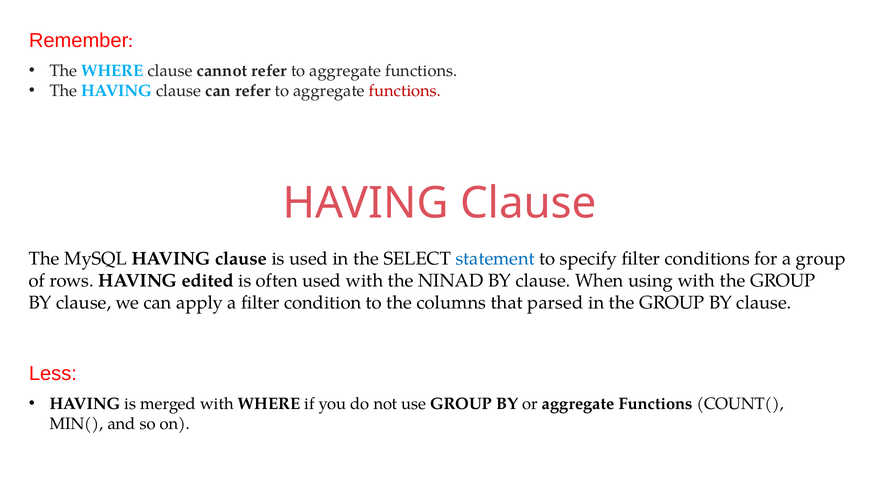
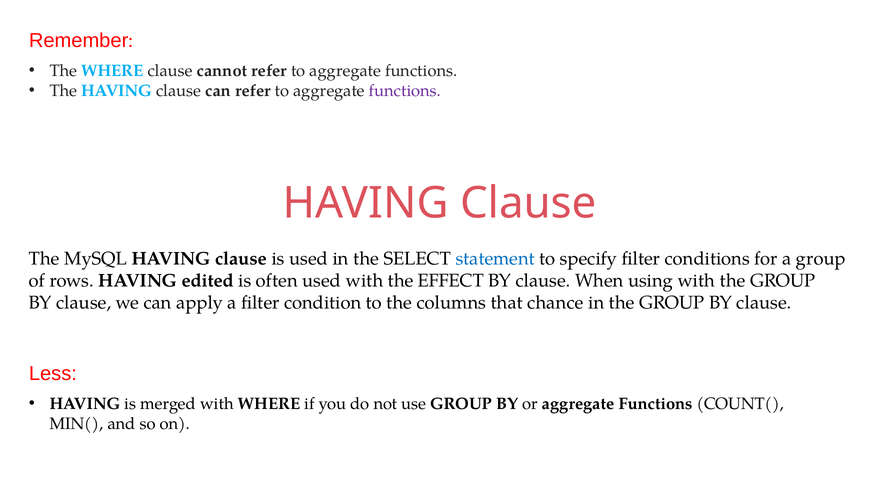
functions at (405, 91) colour: red -> purple
NINAD: NINAD -> EFFECT
parsed: parsed -> chance
